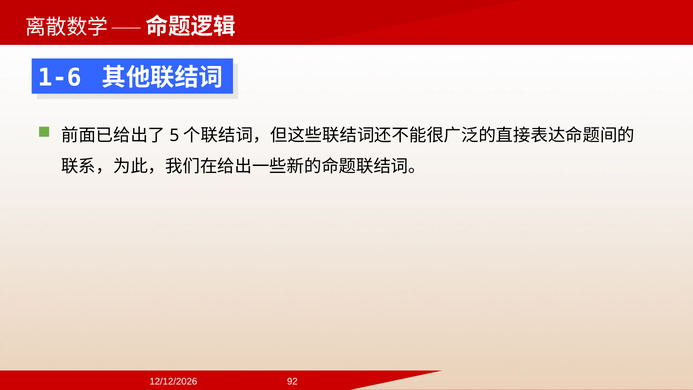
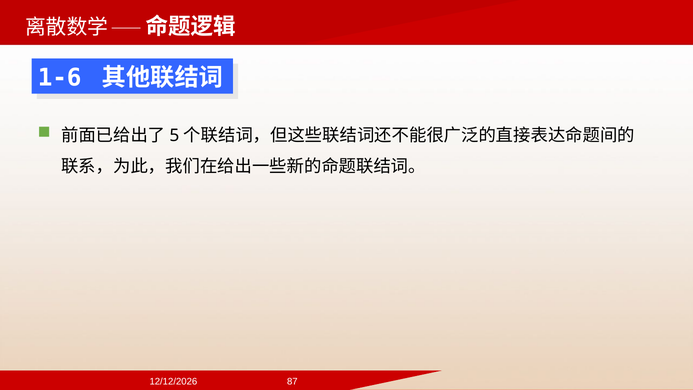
92: 92 -> 87
